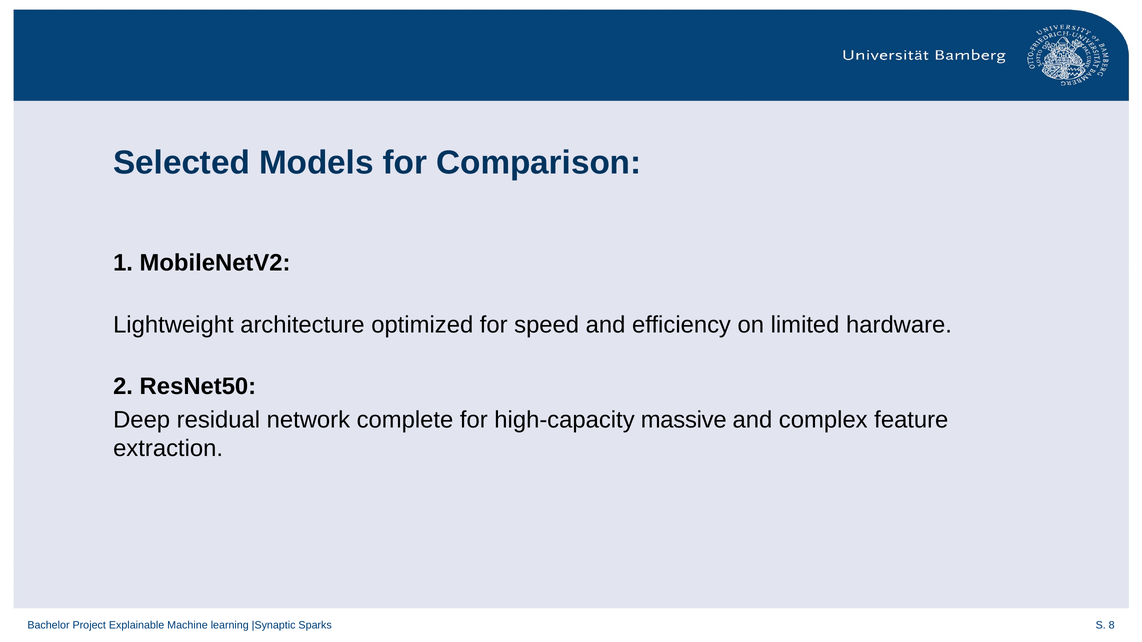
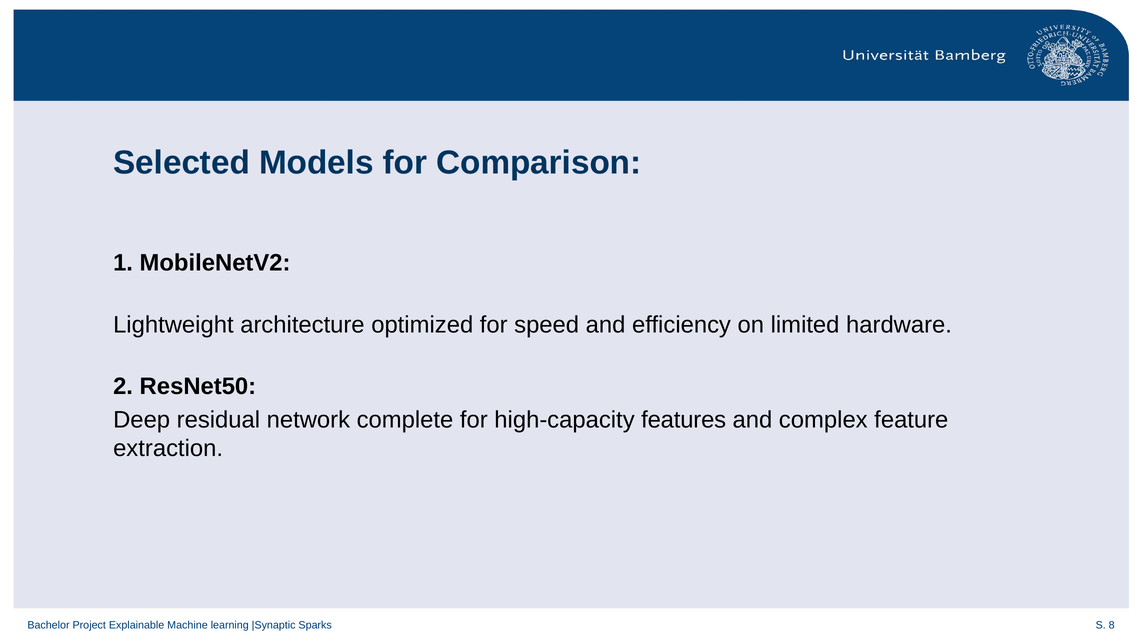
massive: massive -> features
